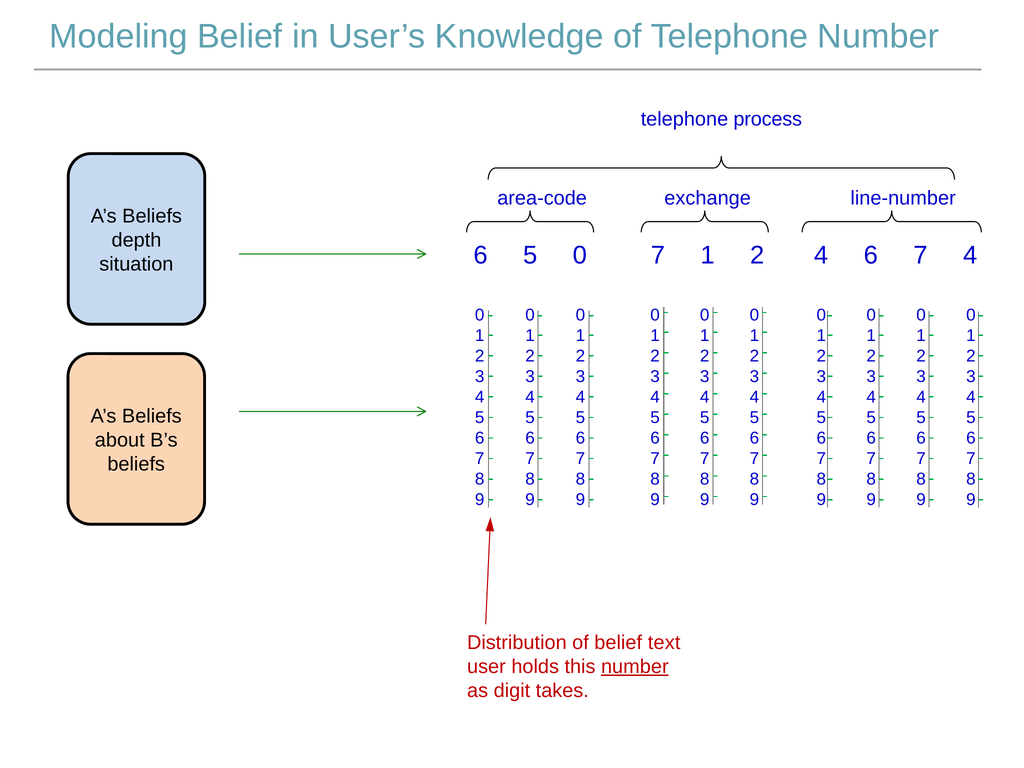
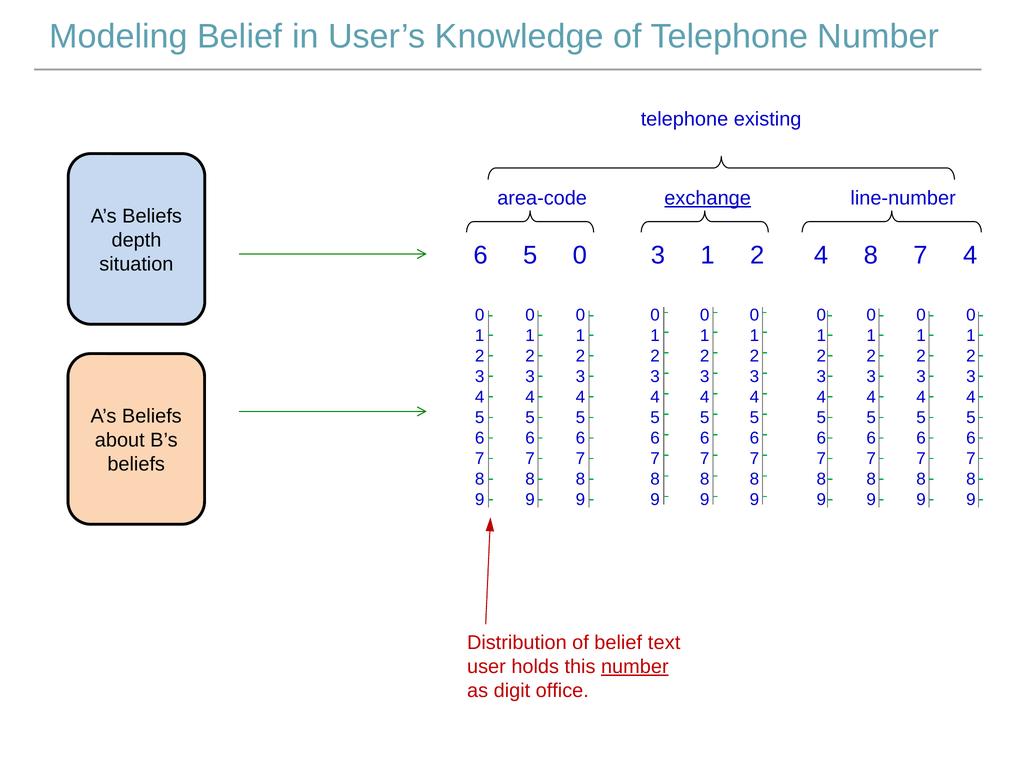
process: process -> existing
exchange underline: none -> present
0 7: 7 -> 3
4 6: 6 -> 8
takes: takes -> office
